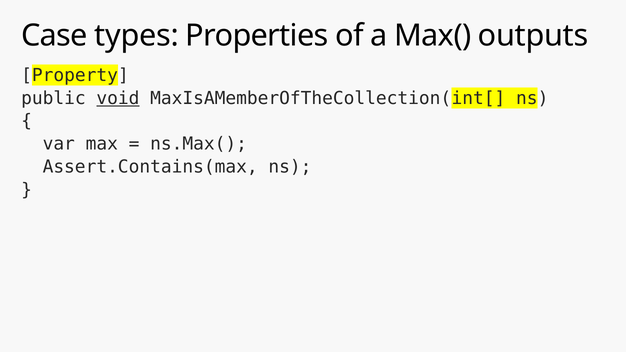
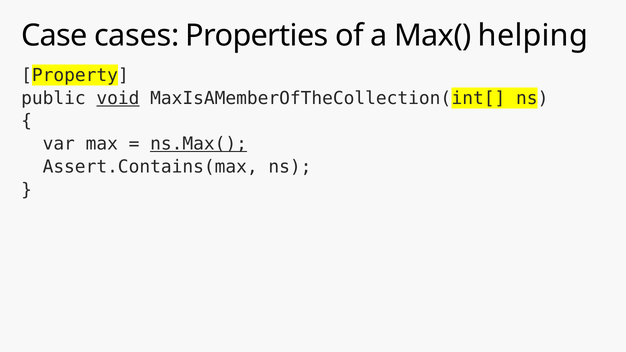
types: types -> cases
outputs: outputs -> helping
ns.Max( underline: none -> present
